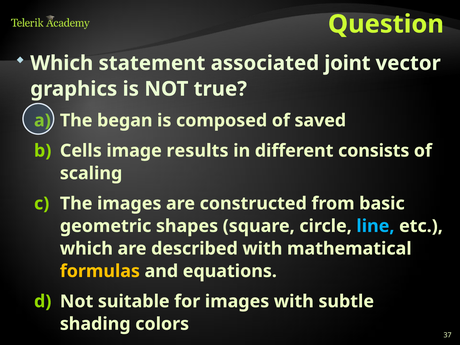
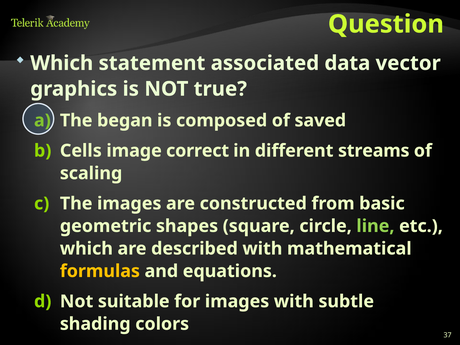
joint: joint -> data
results: results -> correct
consists: consists -> streams
line colour: light blue -> light green
